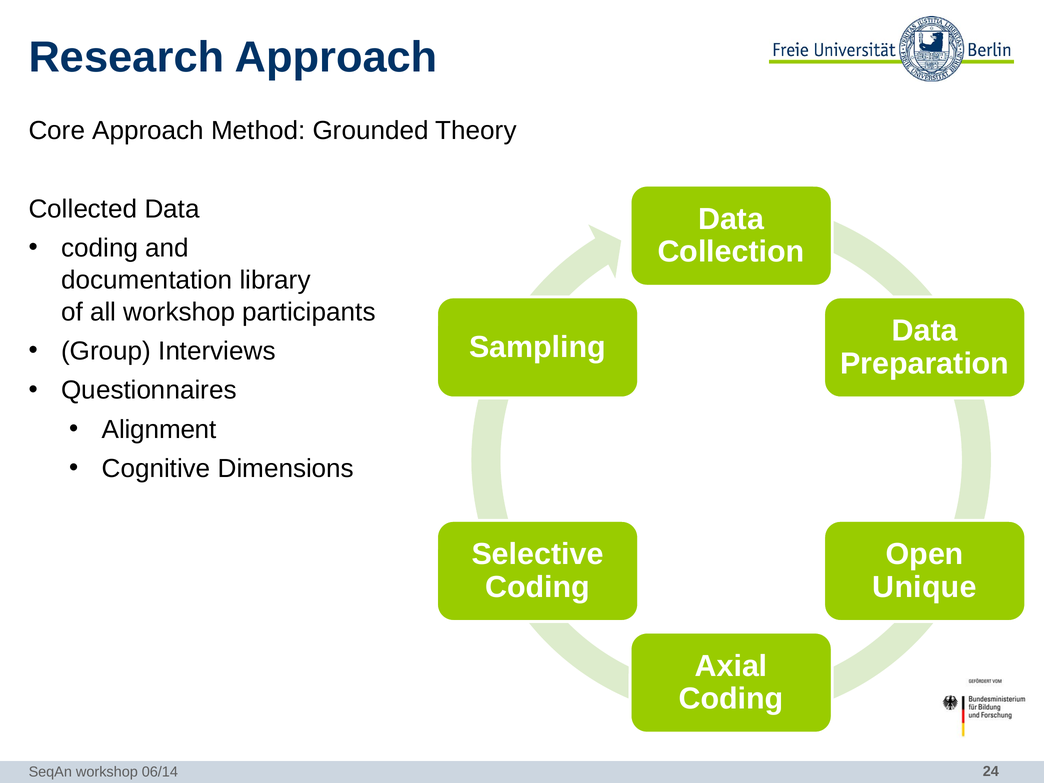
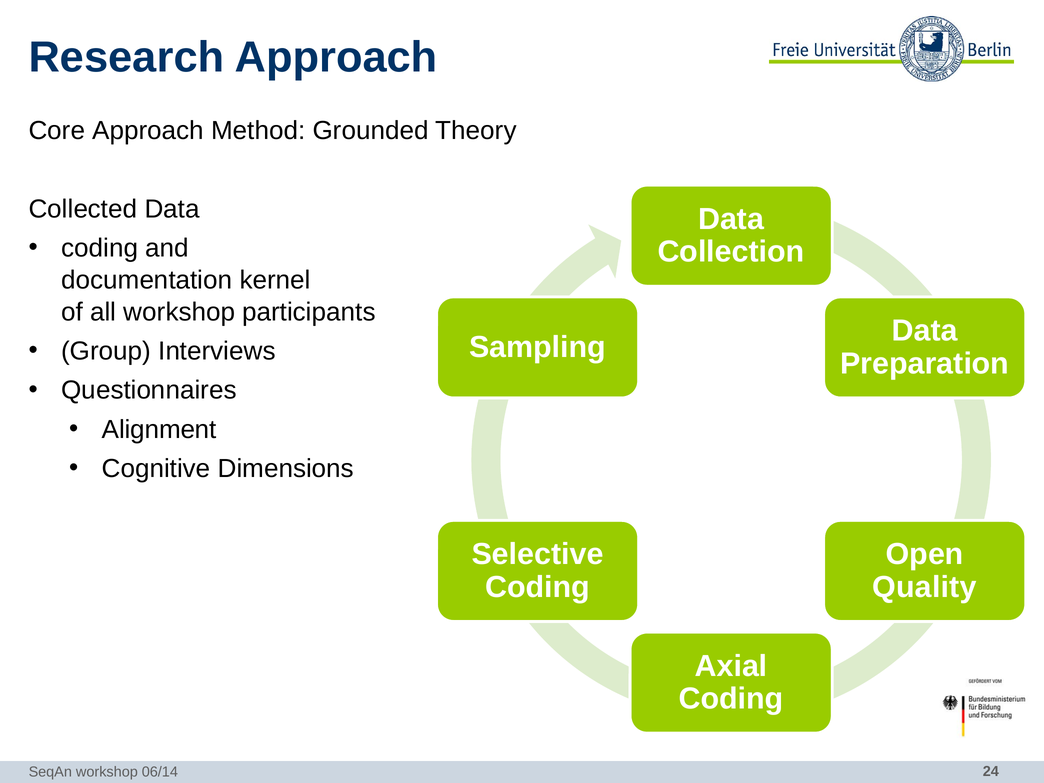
library: library -> kernel
Unique: Unique -> Quality
